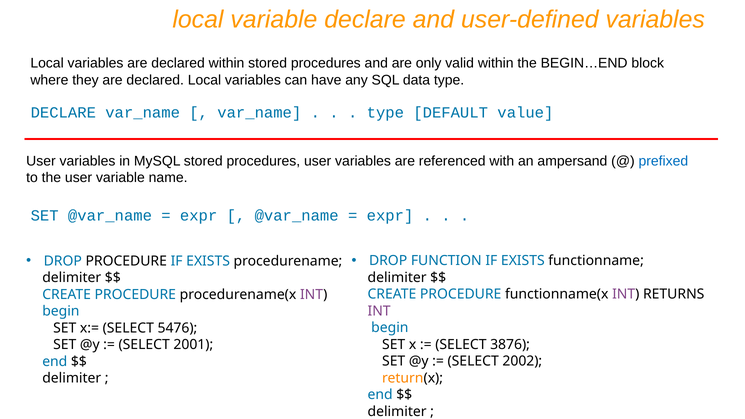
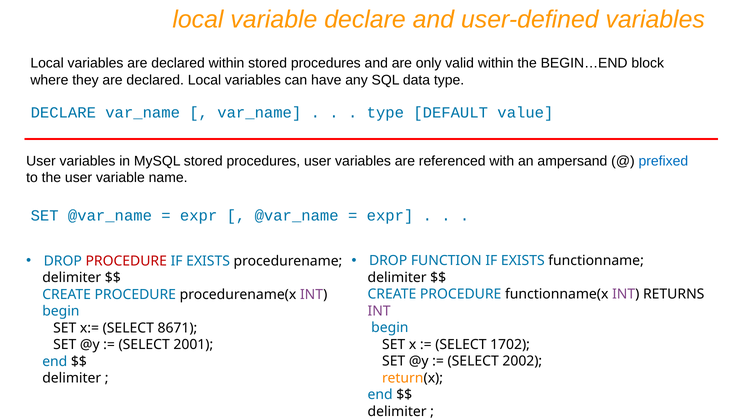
PROCEDURE at (126, 261) colour: black -> red
5476: 5476 -> 8671
3876: 3876 -> 1702
